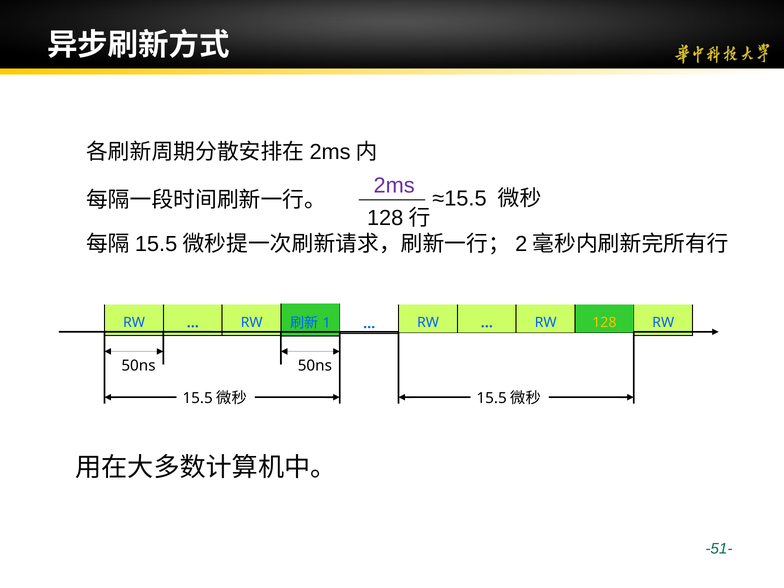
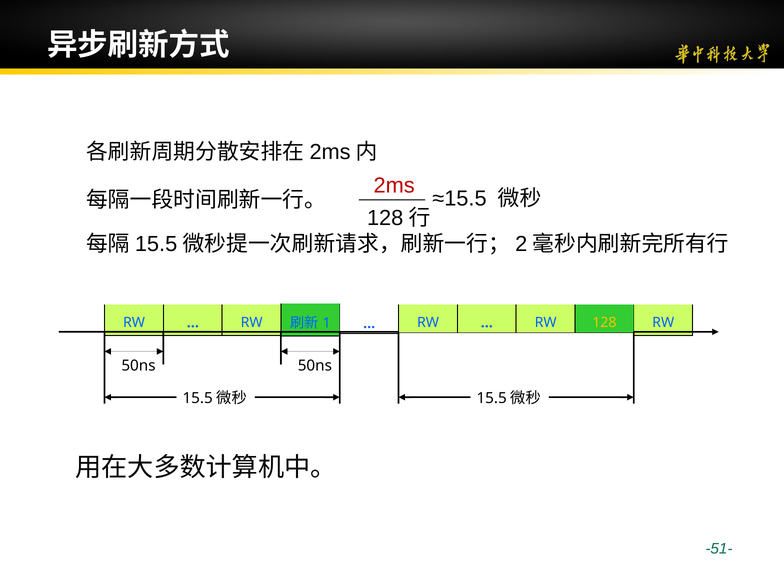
2ms colour: purple -> red
